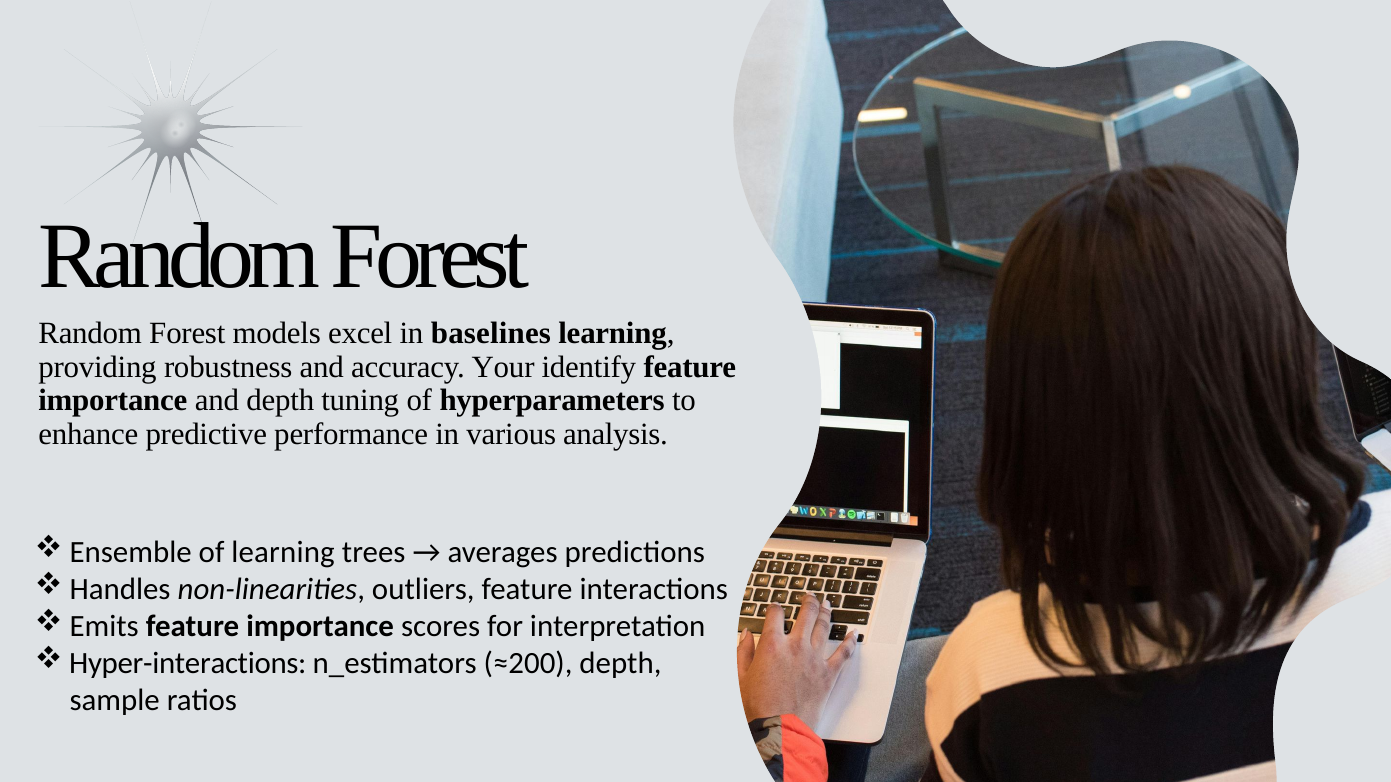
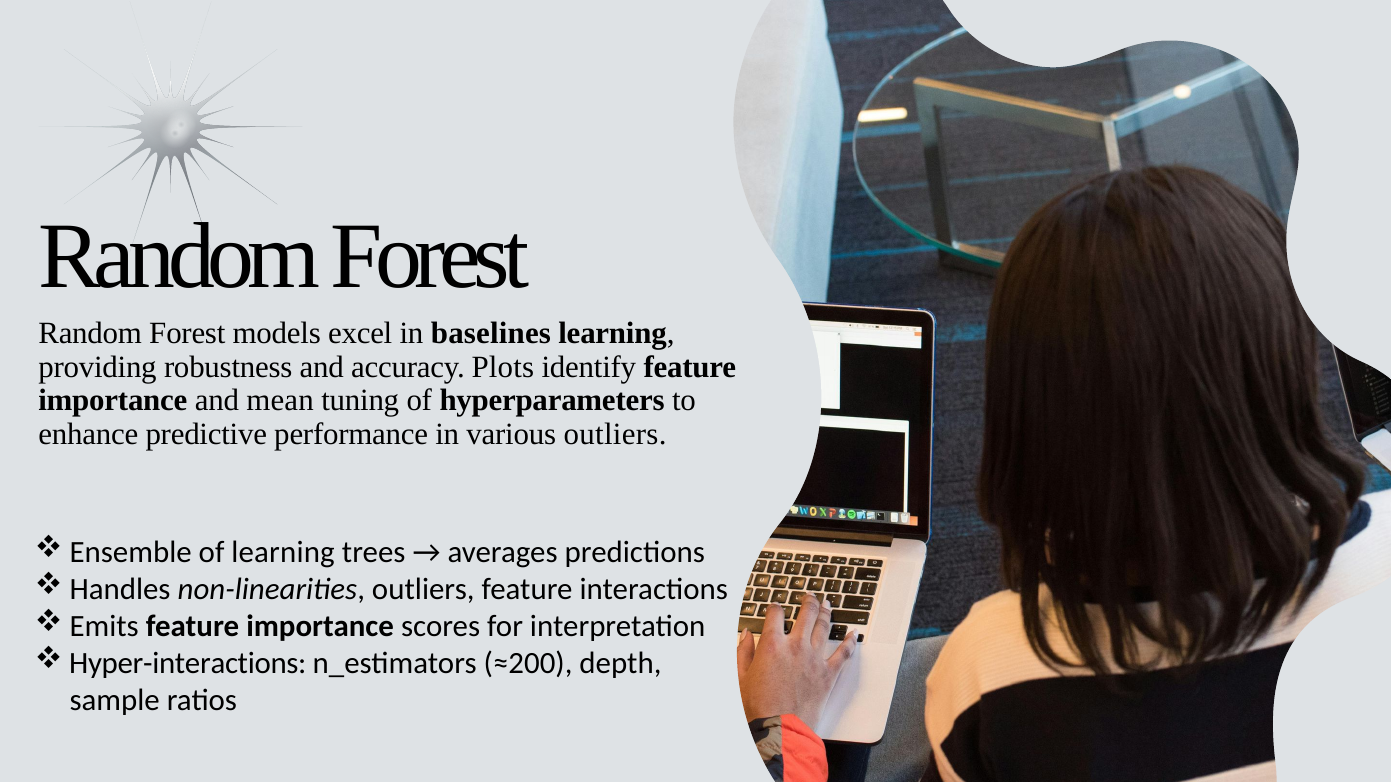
Your: Your -> Plots
and depth: depth -> mean
various analysis: analysis -> outliers
